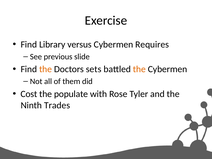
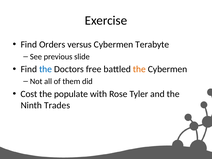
Library: Library -> Orders
Requires: Requires -> Terabyte
the at (46, 69) colour: orange -> blue
sets: sets -> free
